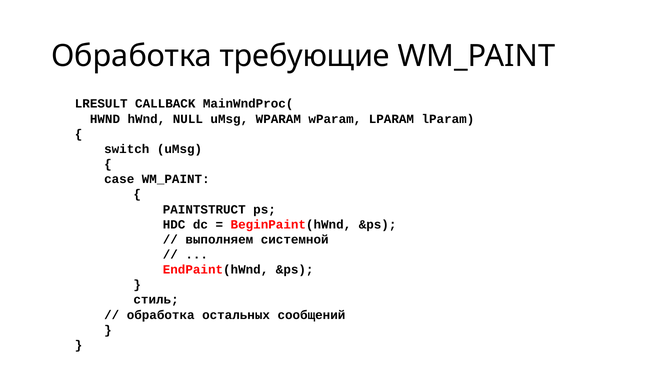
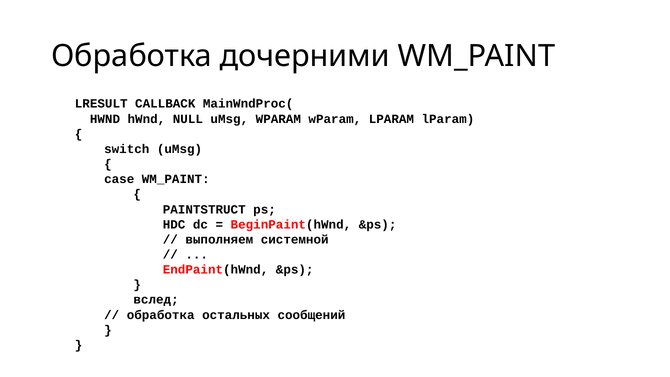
требующие: требующие -> дочерними
стиль: стиль -> вслед
